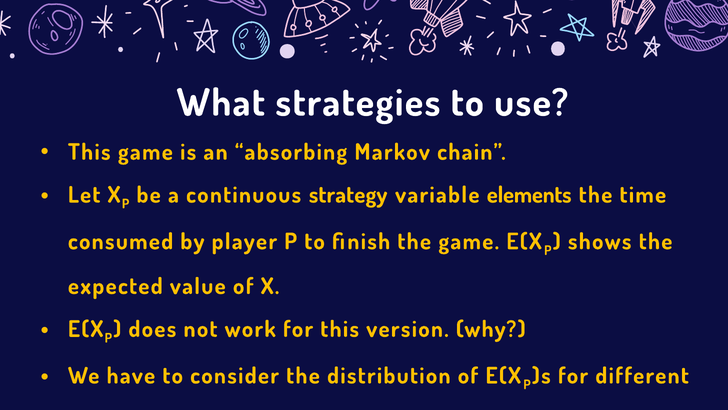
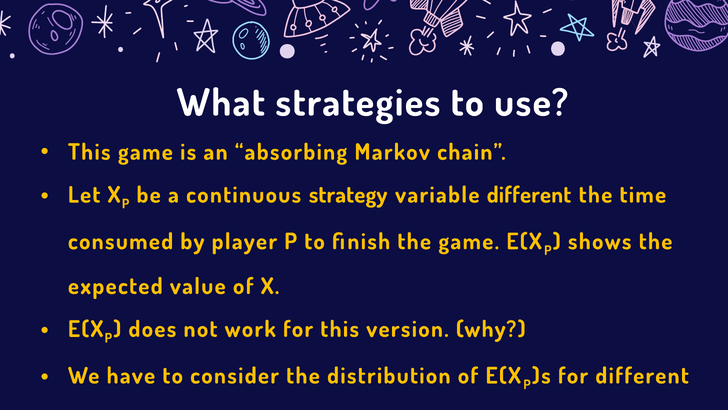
variable elements: elements -> different
